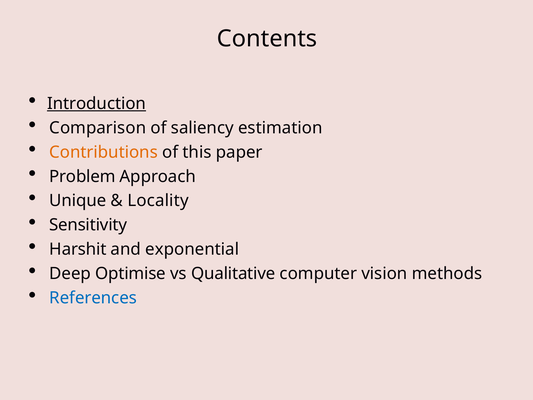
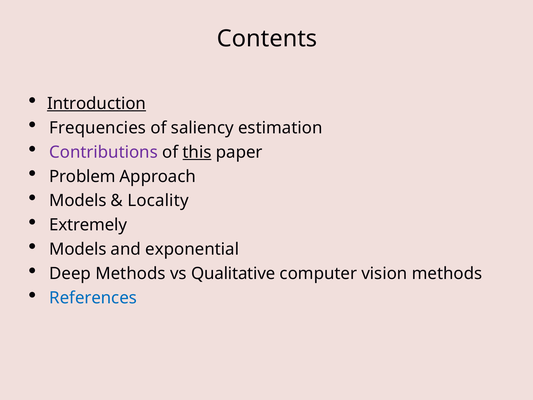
Comparison: Comparison -> Frequencies
Contributions colour: orange -> purple
this underline: none -> present
Unique at (78, 201): Unique -> Models
Sensitivity: Sensitivity -> Extremely
Harshit at (78, 249): Harshit -> Models
Deep Optimise: Optimise -> Methods
